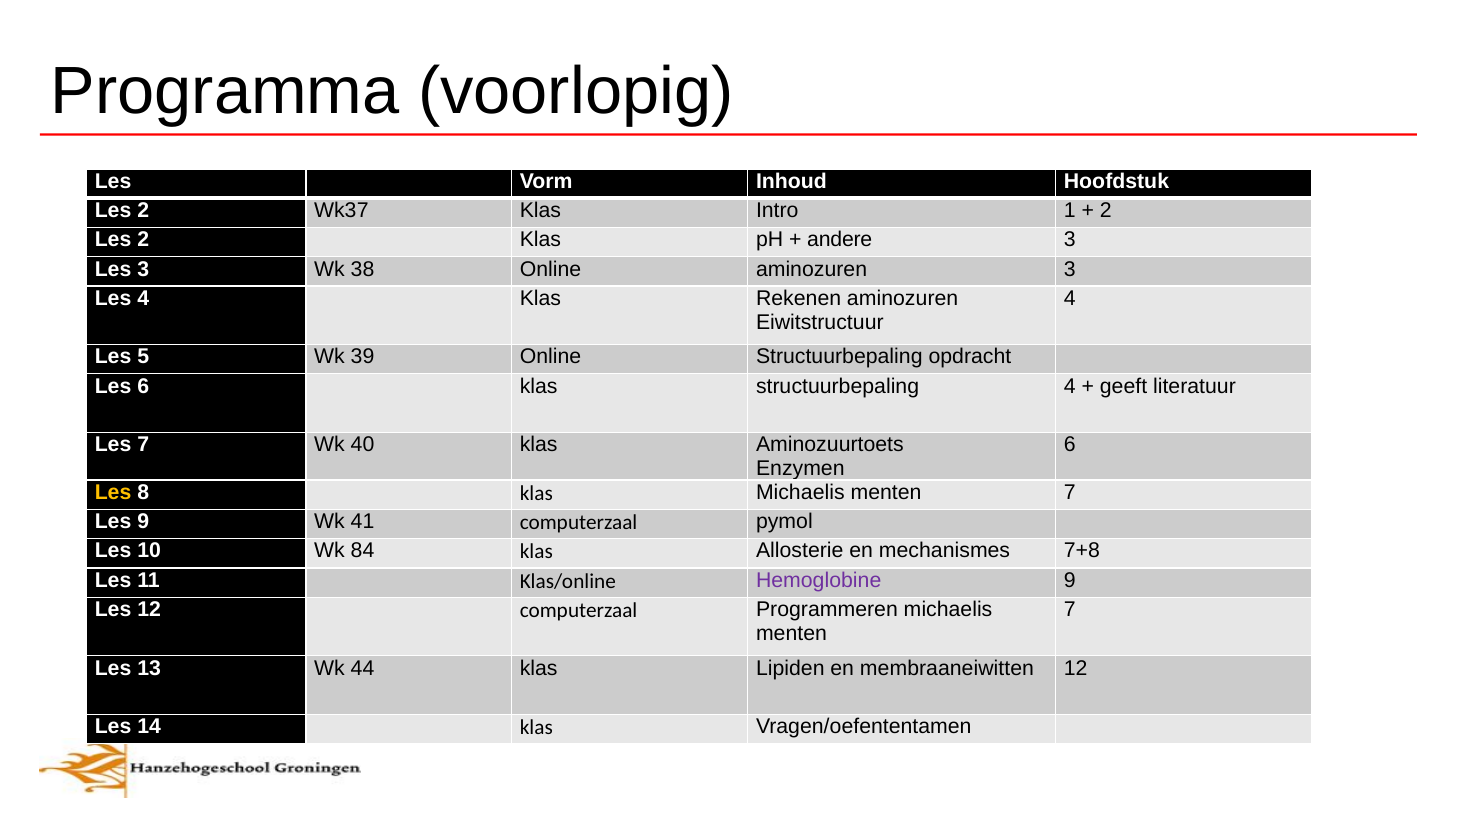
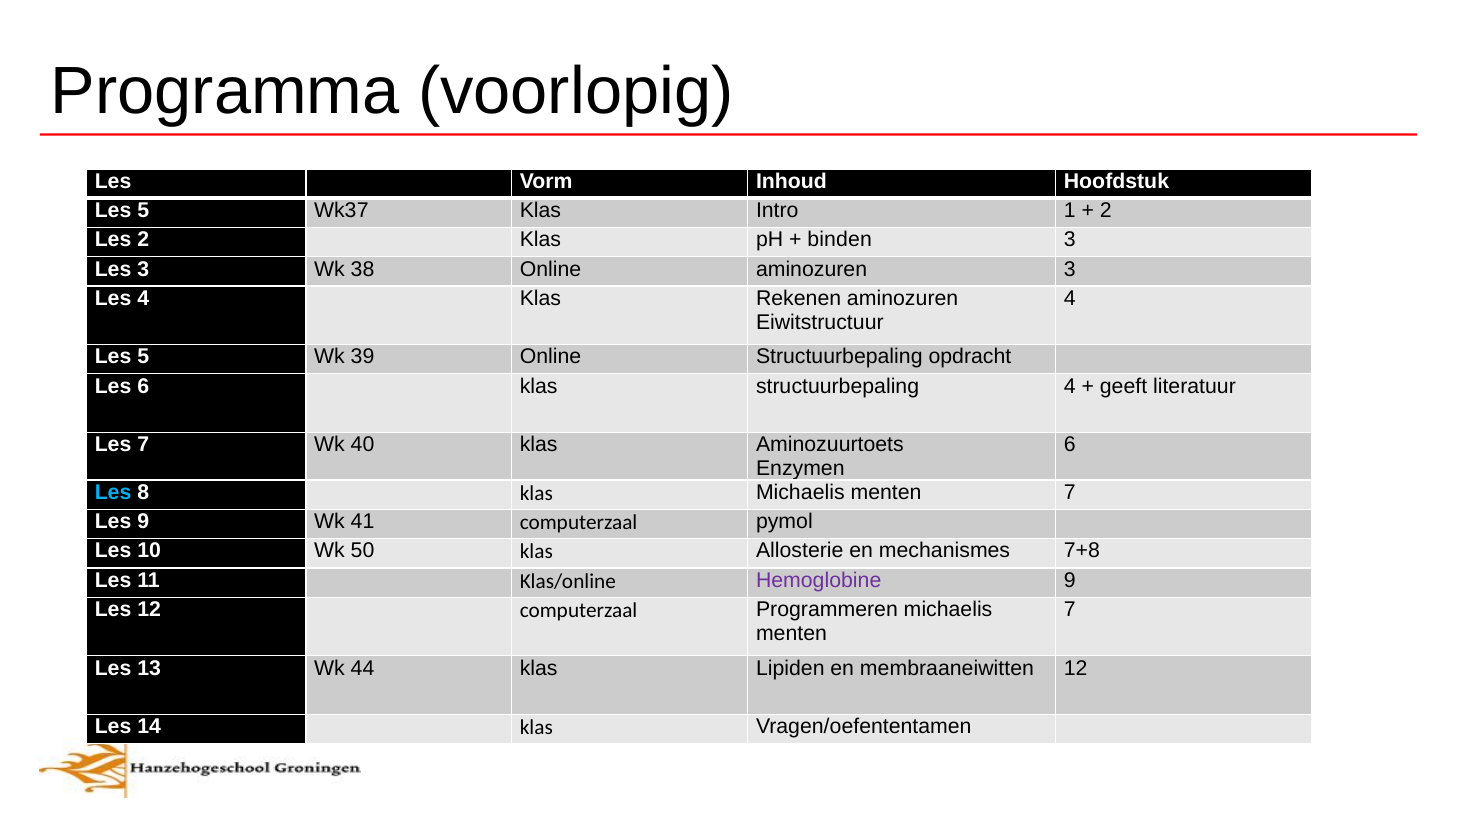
2 at (143, 210): 2 -> 5
andere: andere -> binden
Les at (113, 492) colour: yellow -> light blue
84: 84 -> 50
